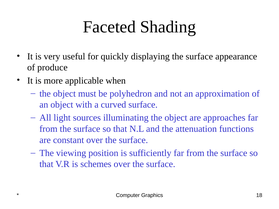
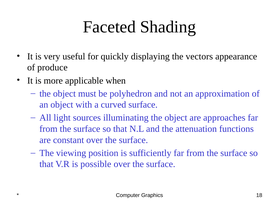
displaying the surface: surface -> vectors
schemes: schemes -> possible
